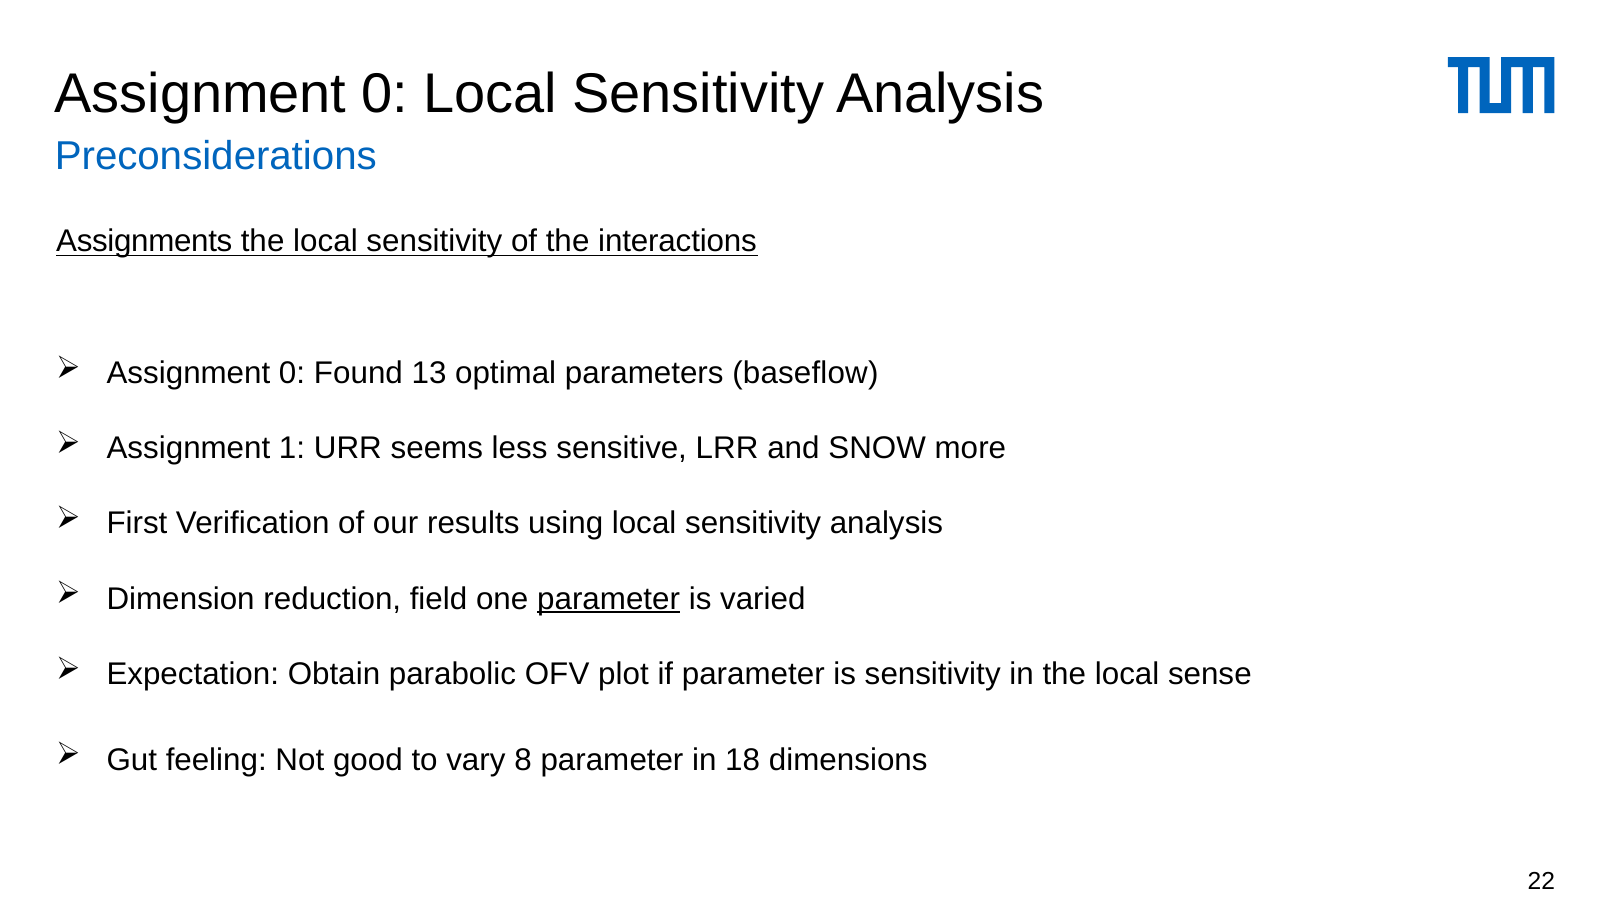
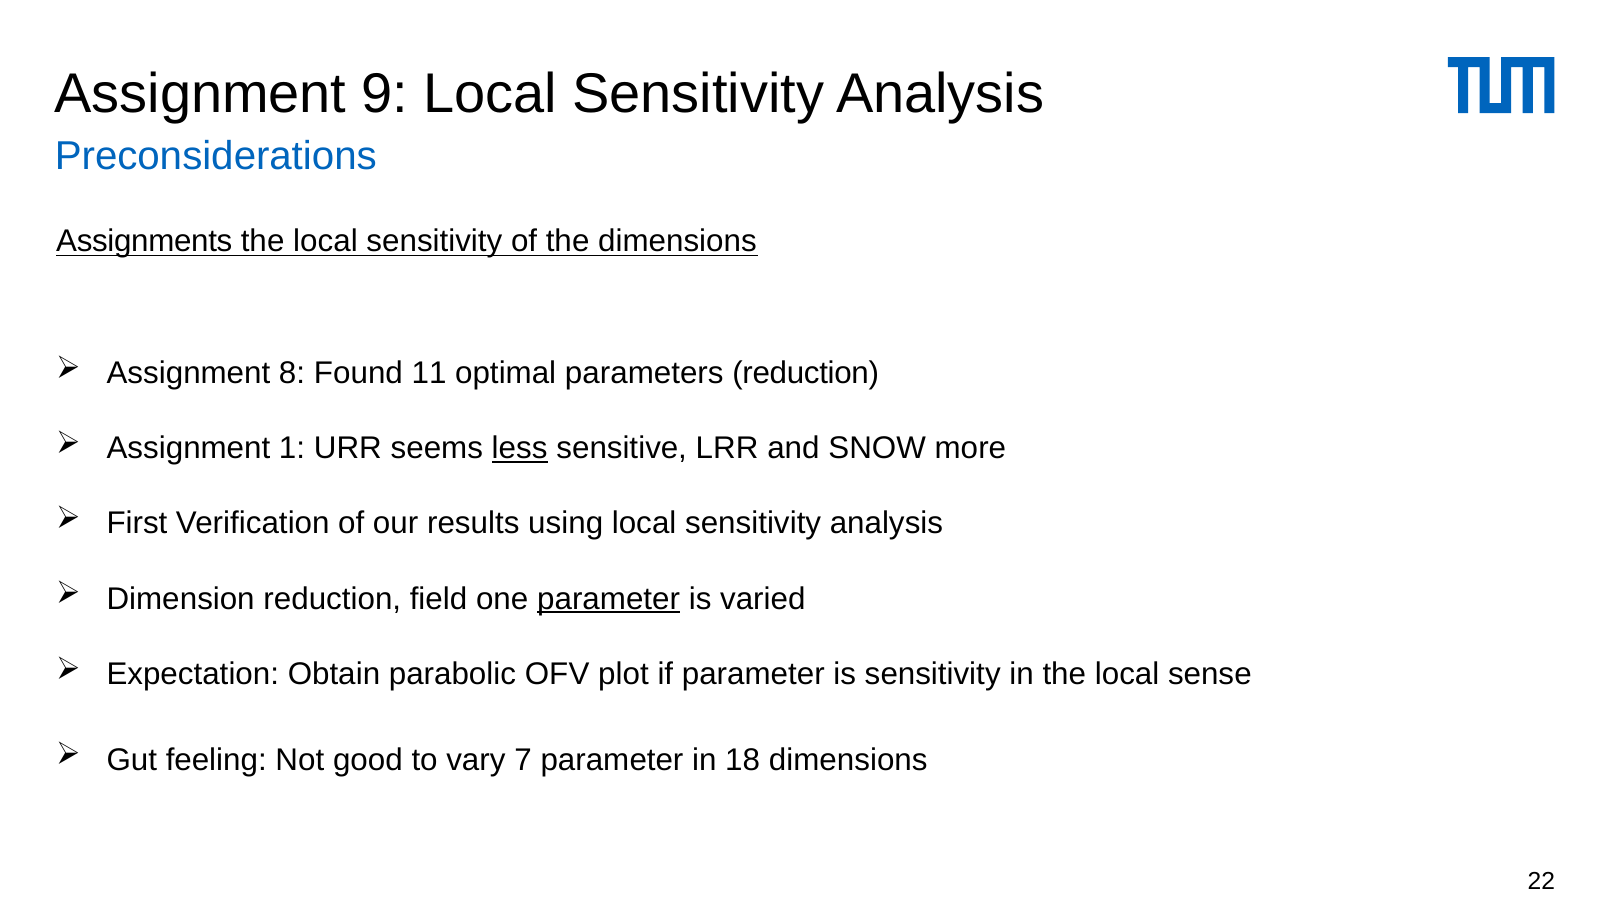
0 at (385, 94): 0 -> 9
the interactions: interactions -> dimensions
0 at (292, 373): 0 -> 8
13: 13 -> 11
parameters baseflow: baseflow -> reduction
less underline: none -> present
8: 8 -> 7
